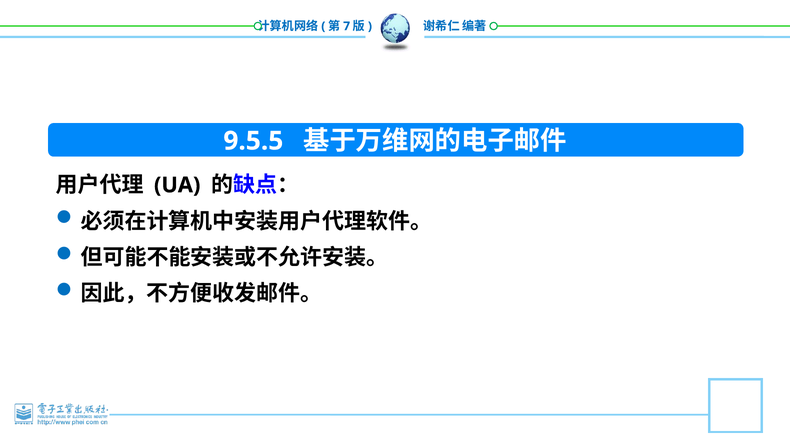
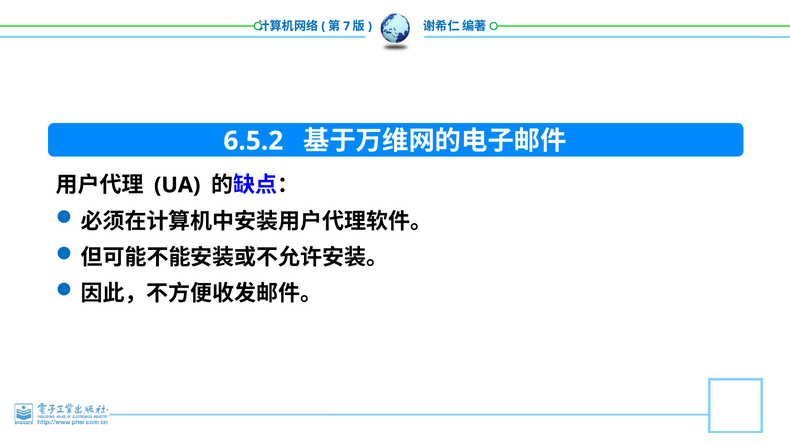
9.5.5: 9.5.5 -> 6.5.2
